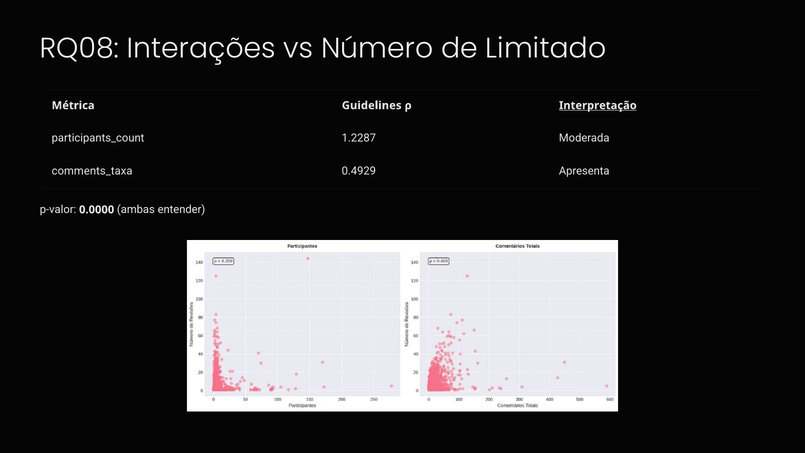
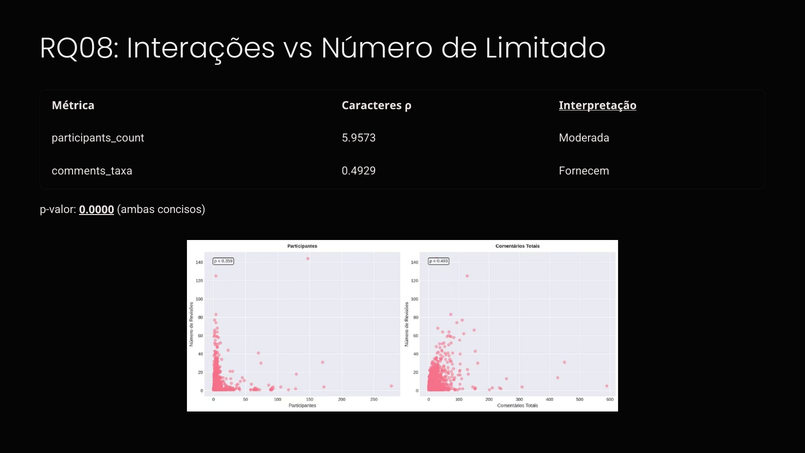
Guidelines: Guidelines -> Caracteres
1.2287: 1.2287 -> 5.9573
Apresenta: Apresenta -> Fornecem
0.0000 underline: none -> present
entender: entender -> concisos
